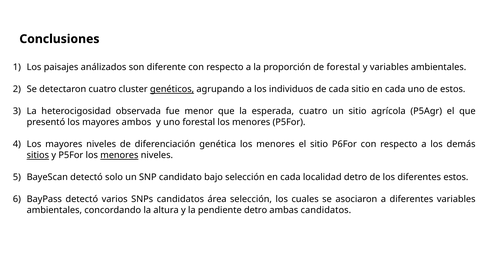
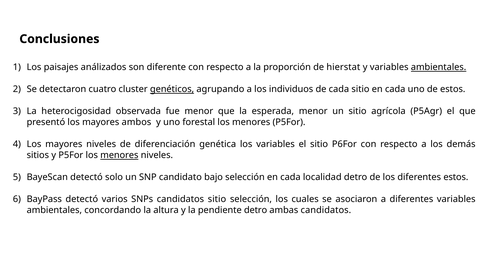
de forestal: forestal -> hierstat
ambientales at (439, 67) underline: none -> present
esperada cuatro: cuatro -> menor
genética los menores: menores -> variables
sitios underline: present -> none
candidatos área: área -> sitio
